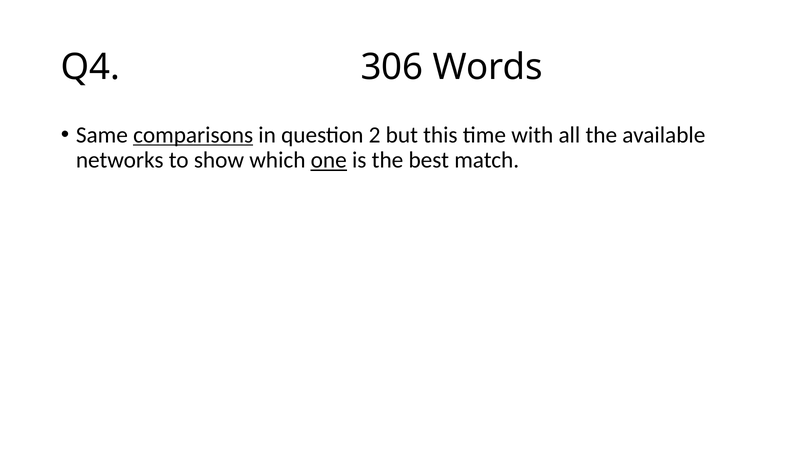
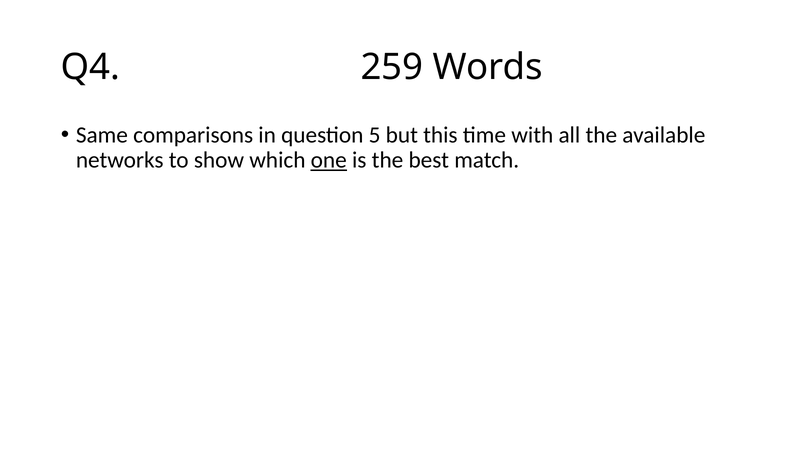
306: 306 -> 259
comparisons underline: present -> none
2: 2 -> 5
